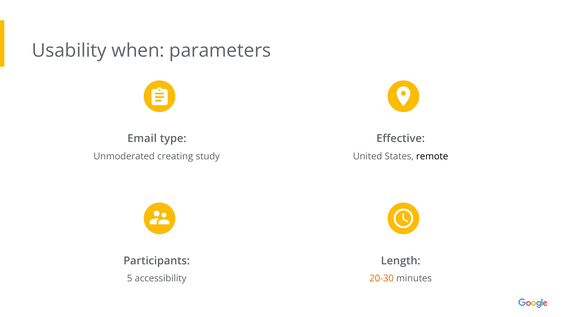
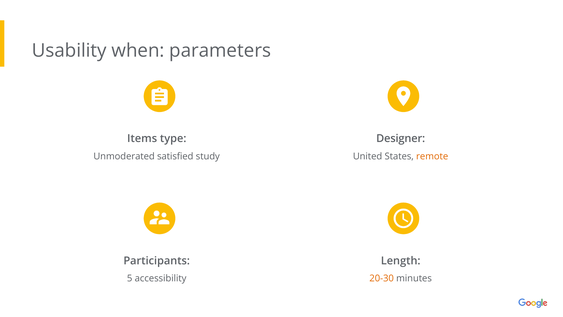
Email: Email -> Items
Effective: Effective -> Designer
creating: creating -> satisfied
remote colour: black -> orange
